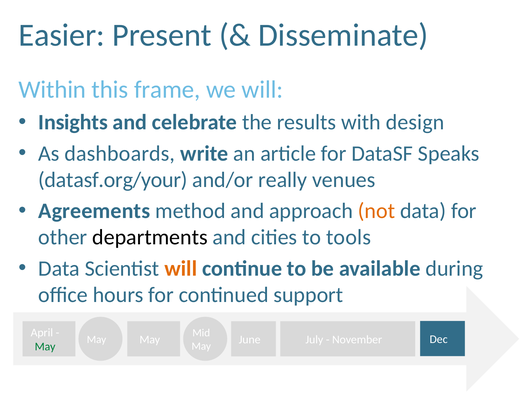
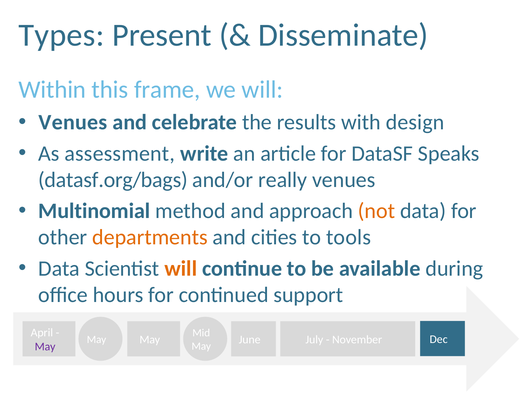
Easier: Easier -> Types
Insights at (73, 122): Insights -> Venues
dashboards: dashboards -> assessment
datasf.org/your: datasf.org/your -> datasf.org/bags
Agreements: Agreements -> Multinomial
departments colour: black -> orange
May at (45, 347) colour: green -> purple
